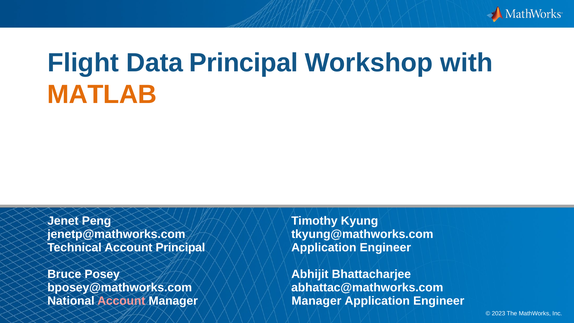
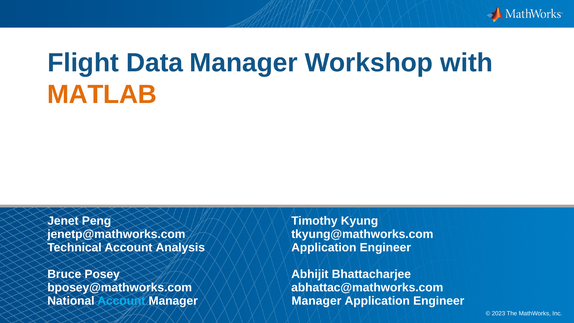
Data Principal: Principal -> Manager
Account Principal: Principal -> Analysis
Account at (121, 301) colour: pink -> light blue
